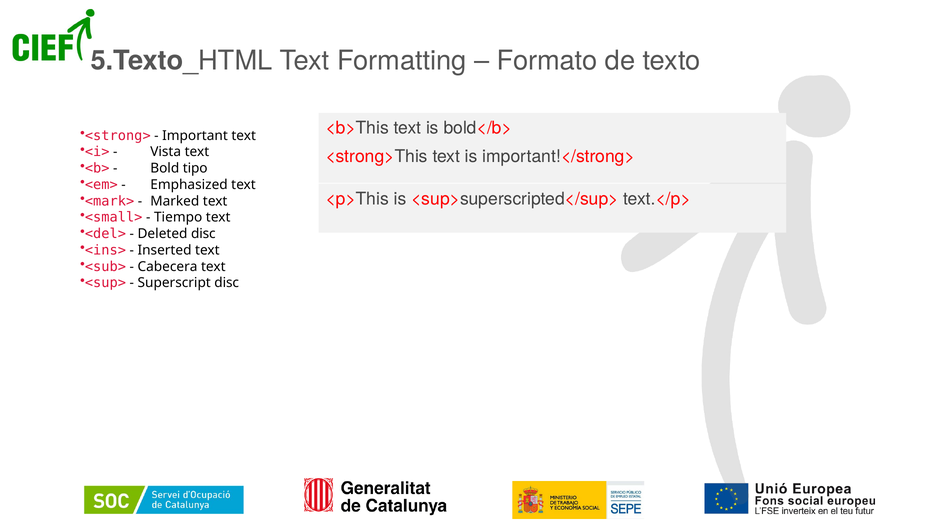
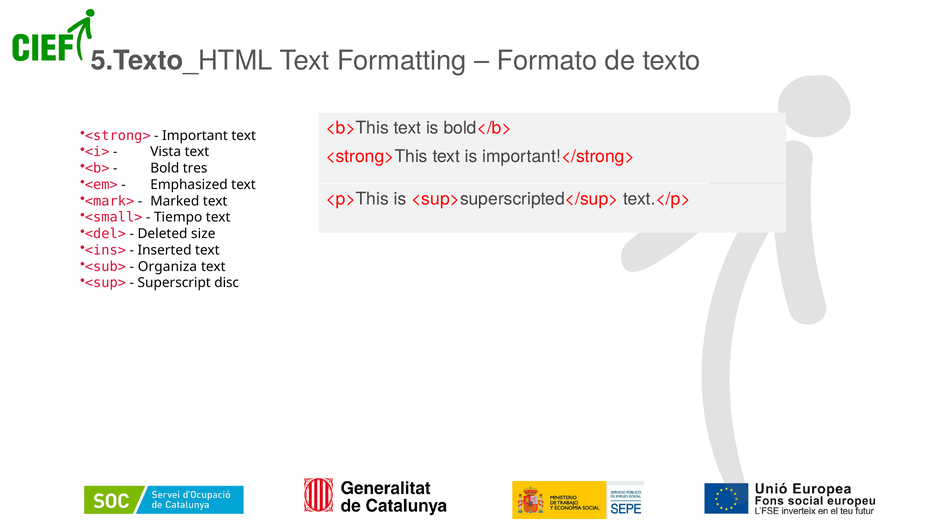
tipo: tipo -> tres
Deleted disc: disc -> size
Cabecera: Cabecera -> Organiza
